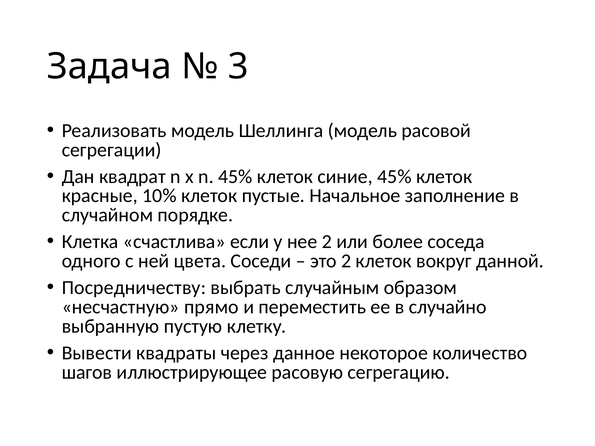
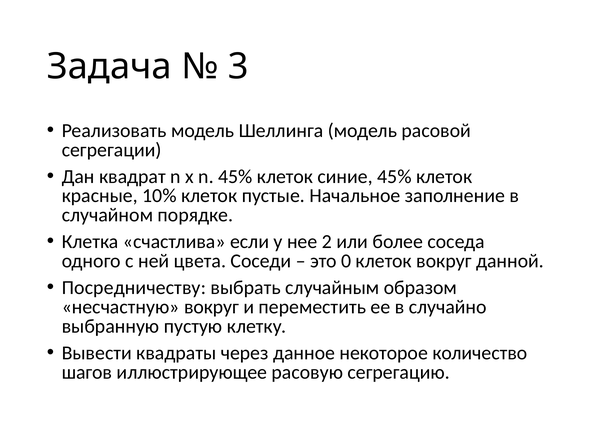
это 2: 2 -> 0
несчастную прямо: прямо -> вокруг
